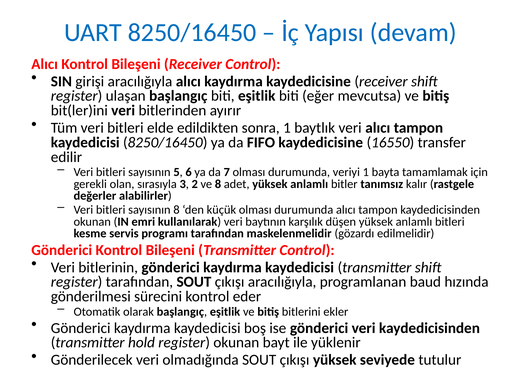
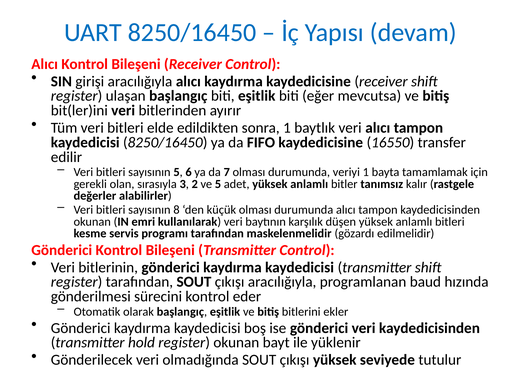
ve 8: 8 -> 5
